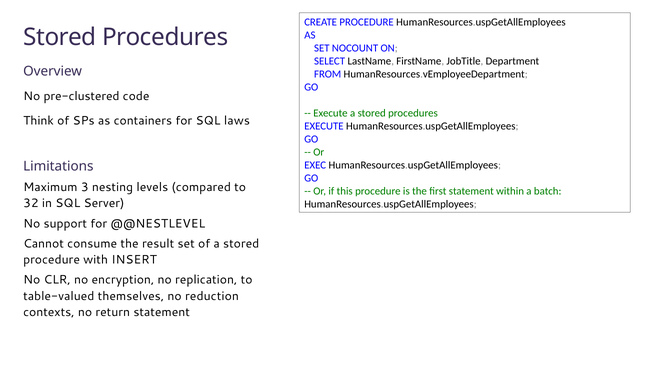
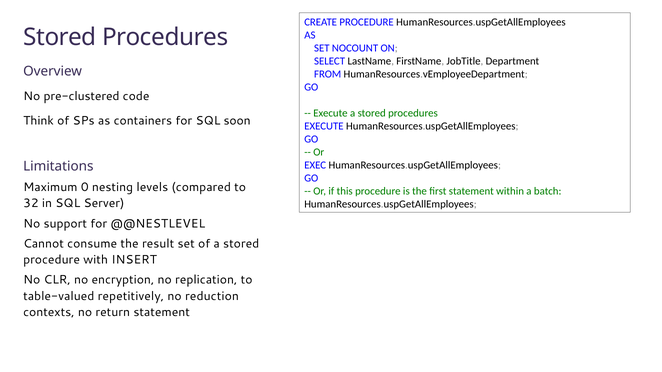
laws: laws -> soon
3: 3 -> 0
themselves: themselves -> repetitively
